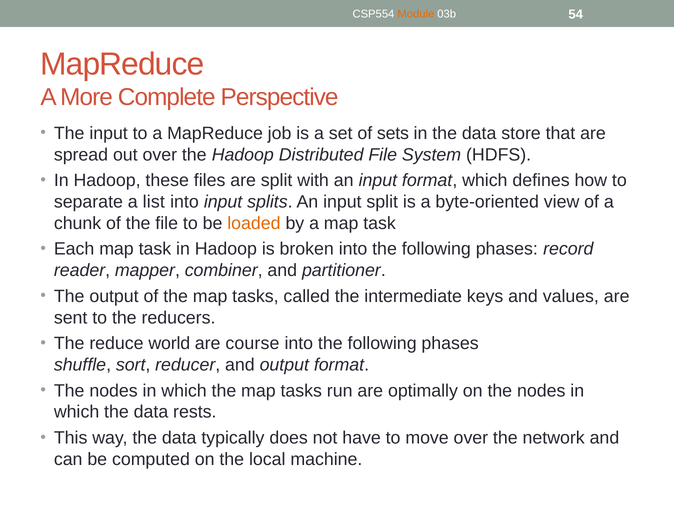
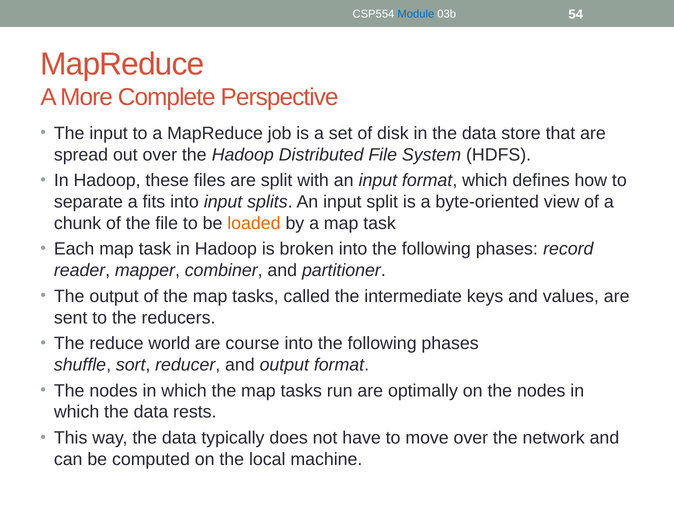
Module colour: orange -> blue
sets: sets -> disk
list: list -> fits
